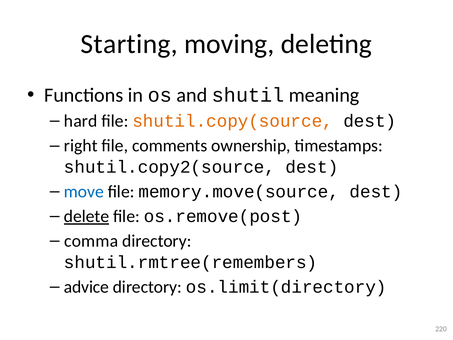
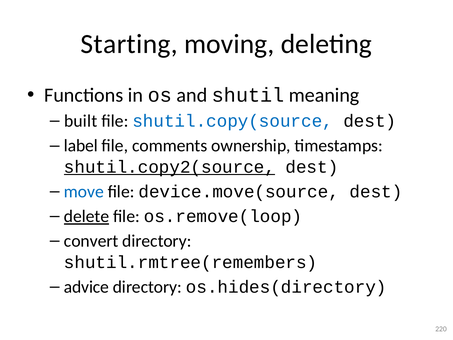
hard: hard -> built
shutil.copy(source colour: orange -> blue
right: right -> label
shutil.copy2(source underline: none -> present
memory.move(source: memory.move(source -> device.move(source
os.remove(post: os.remove(post -> os.remove(loop
comma: comma -> convert
os.limit(directory: os.limit(directory -> os.hides(directory
